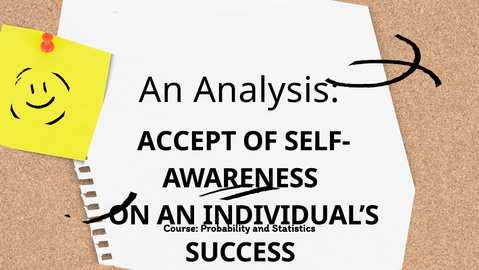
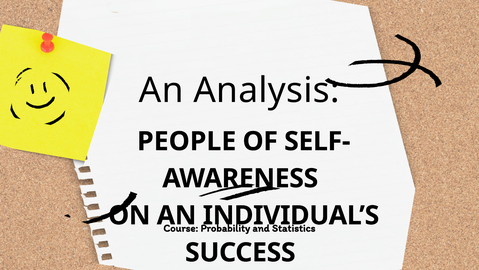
ACCEPT: ACCEPT -> PEOPLE
